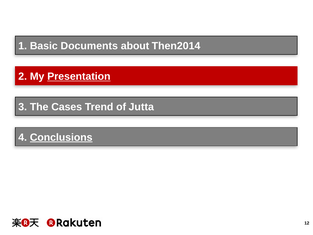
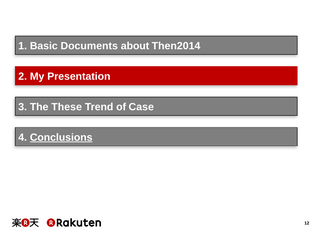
Presentation underline: present -> none
Cases: Cases -> These
Jutta: Jutta -> Case
